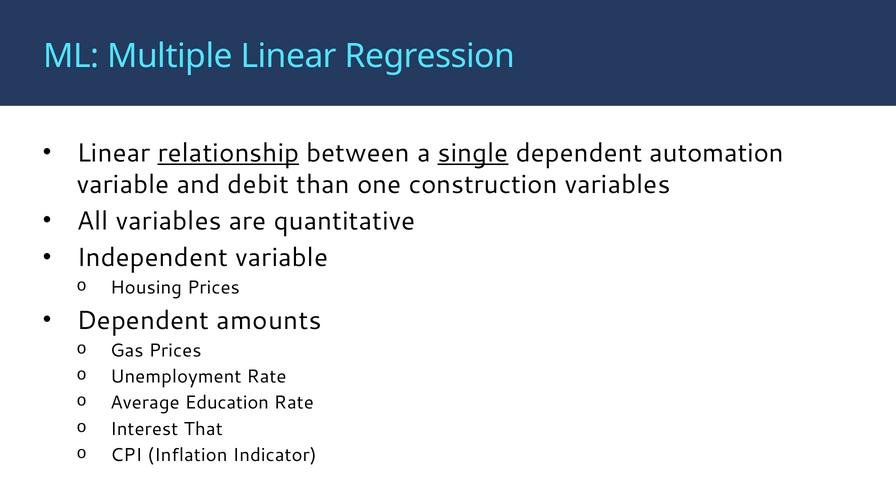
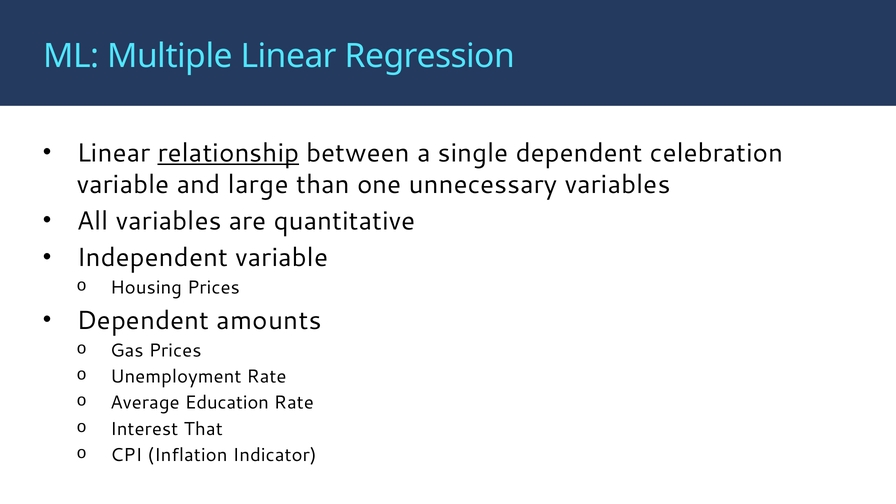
single underline: present -> none
automation: automation -> celebration
debit: debit -> large
construction: construction -> unnecessary
